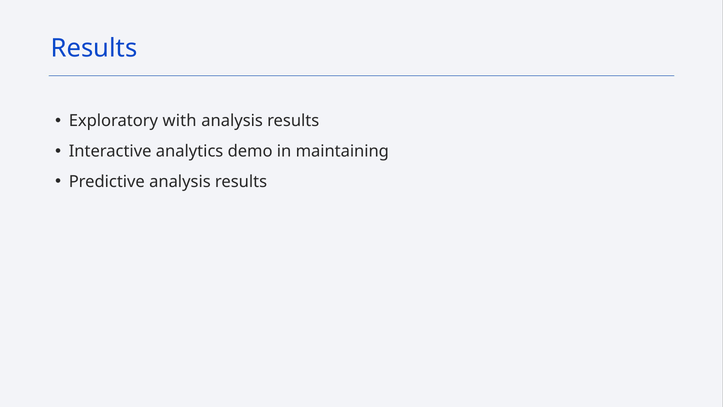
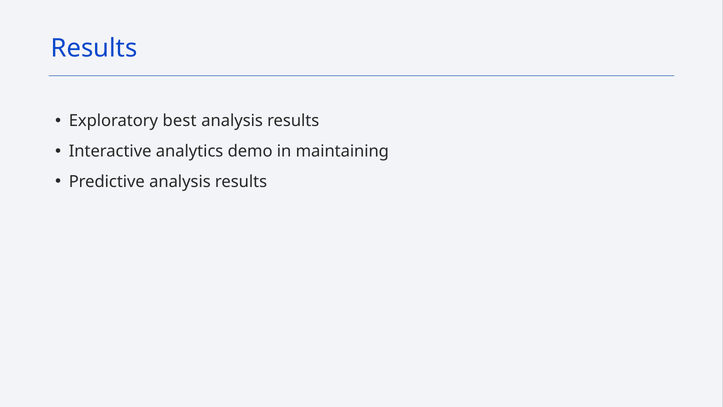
with: with -> best
